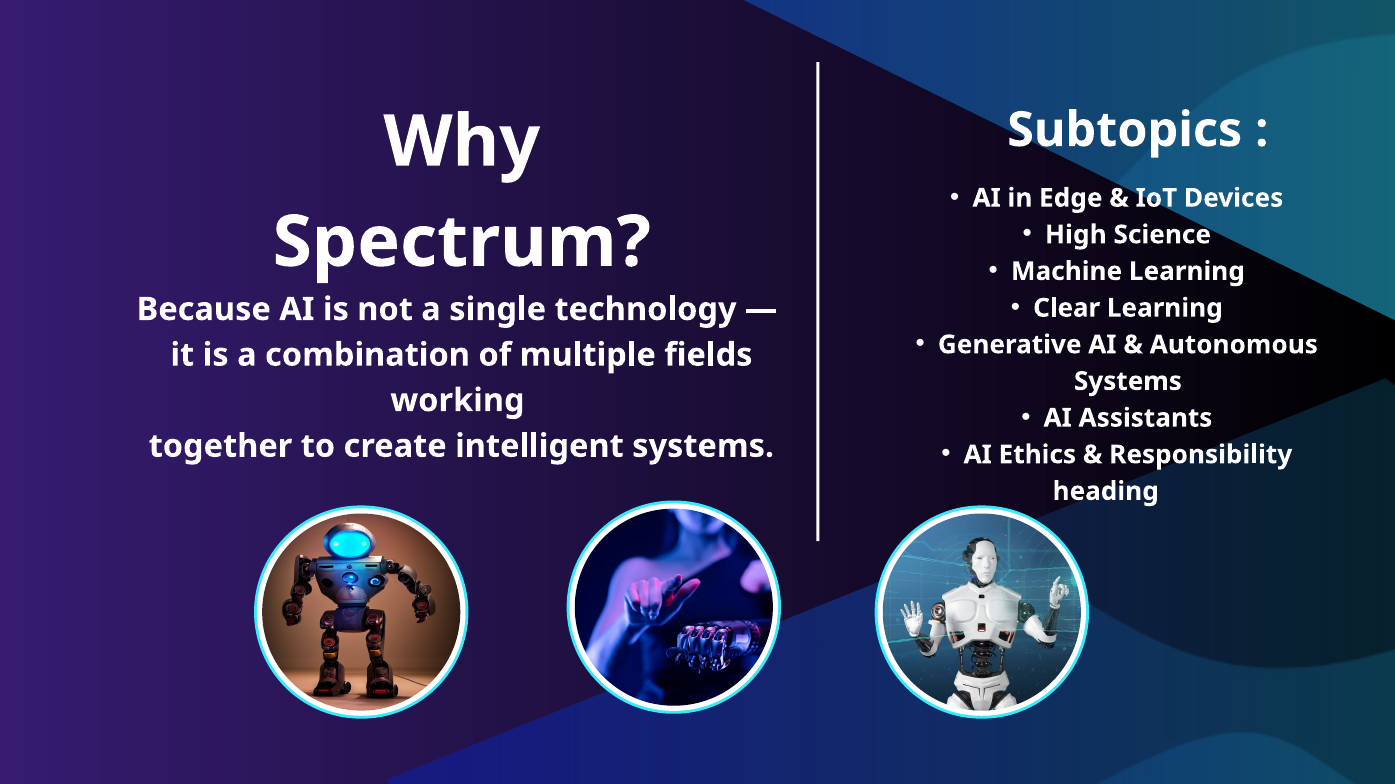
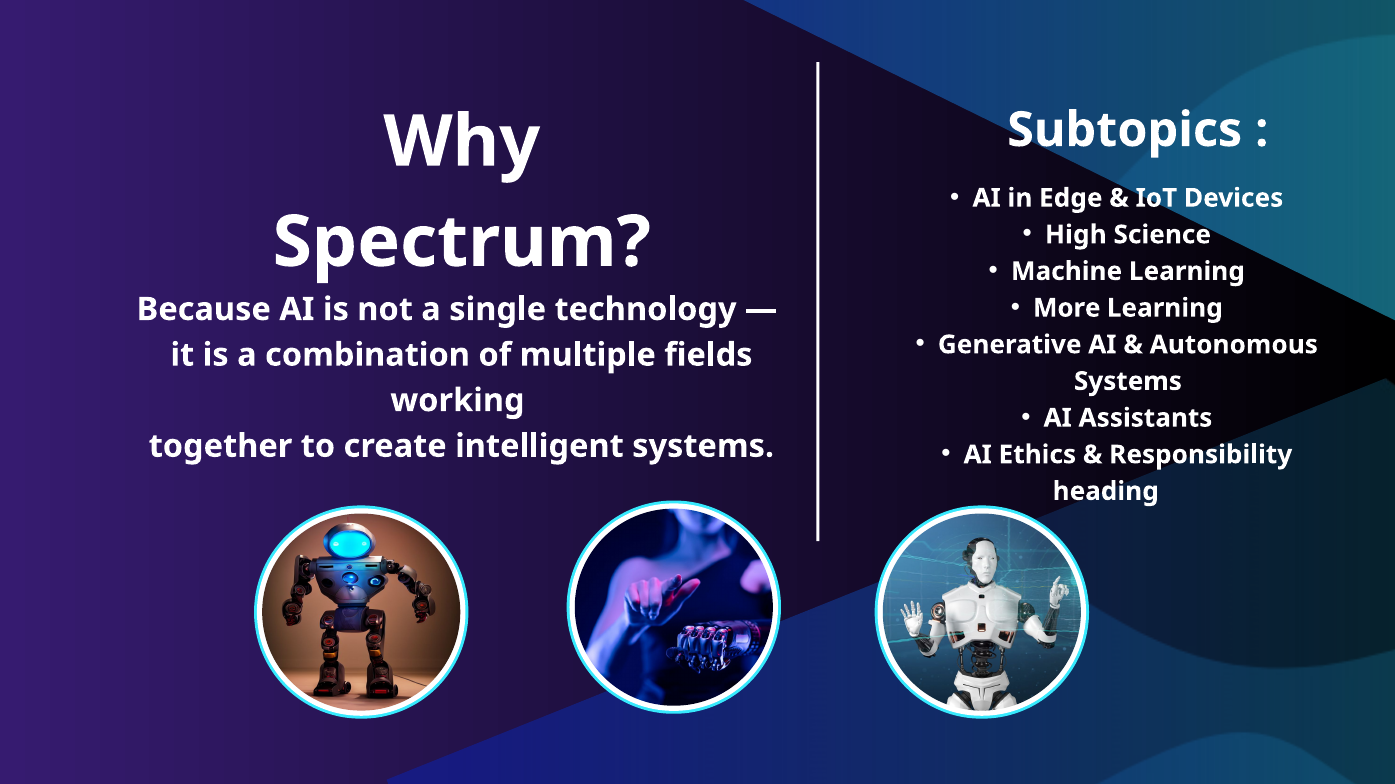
Clear: Clear -> More
